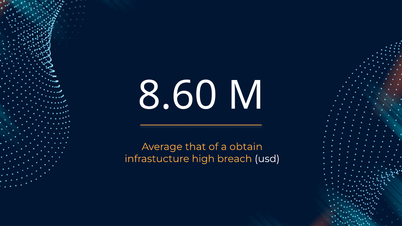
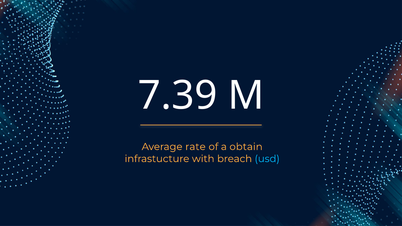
8.60: 8.60 -> 7.39
that: that -> rate
high: high -> with
usd colour: white -> light blue
